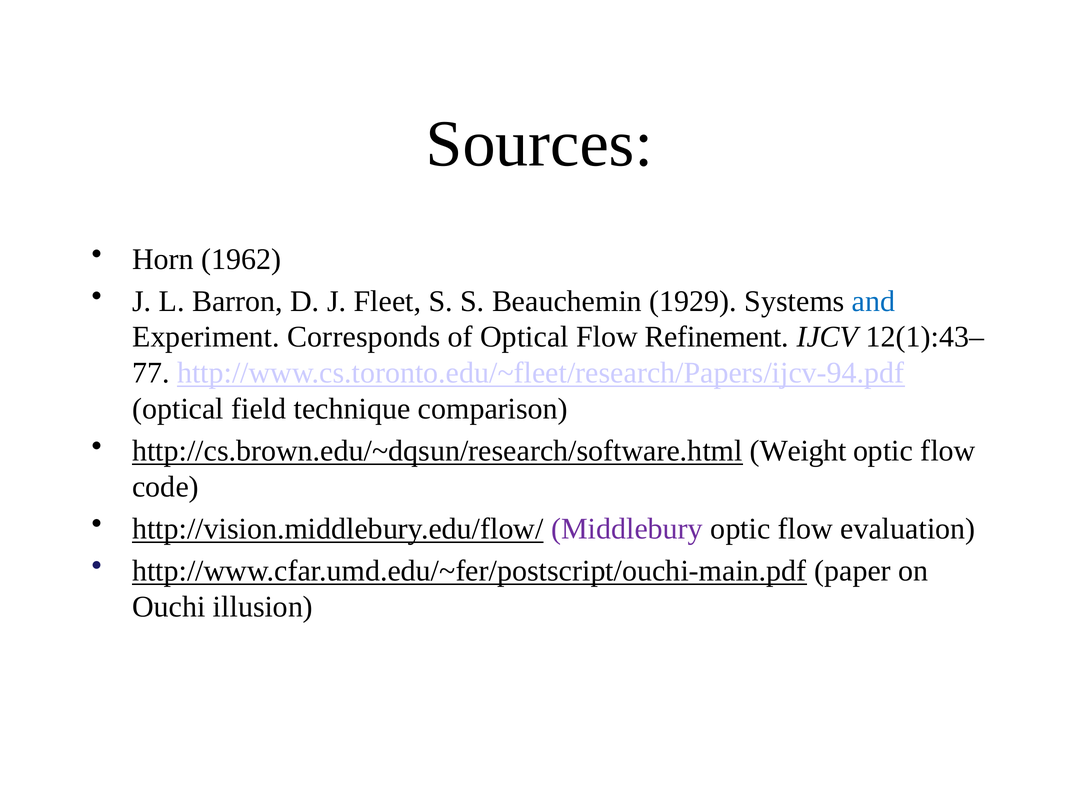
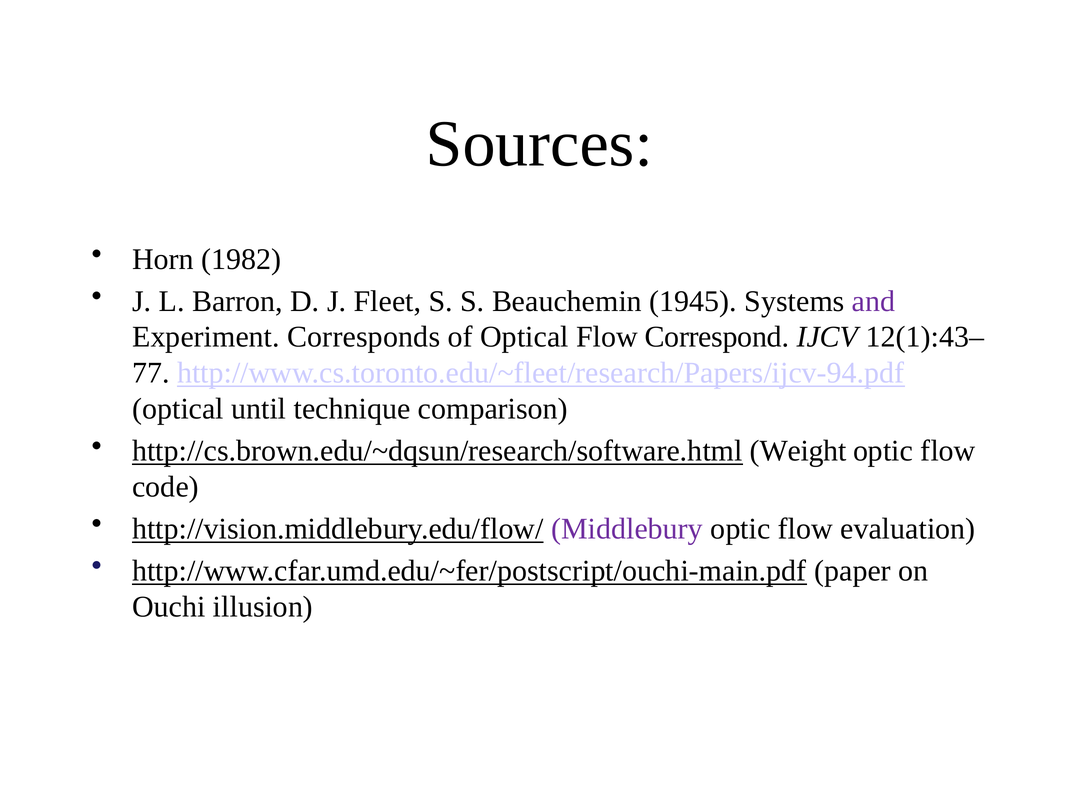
1962: 1962 -> 1982
1929: 1929 -> 1945
and colour: blue -> purple
Refinement: Refinement -> Correspond
field: field -> until
